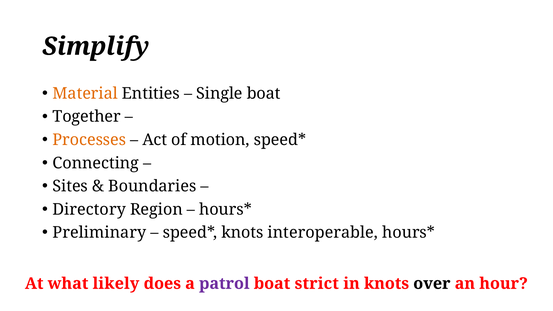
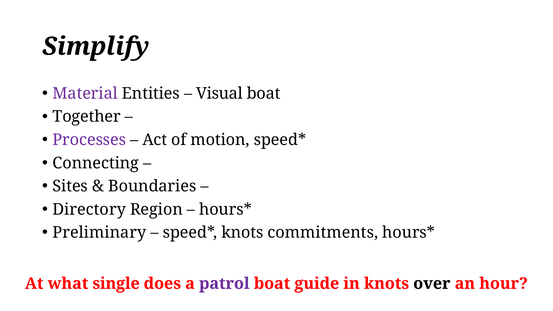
Material colour: orange -> purple
Single: Single -> Visual
Processes colour: orange -> purple
interoperable: interoperable -> commitments
likely: likely -> single
strict: strict -> guide
